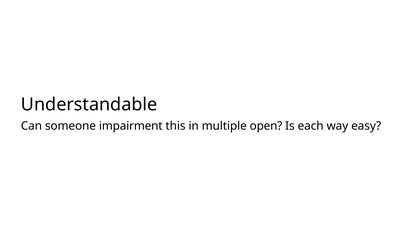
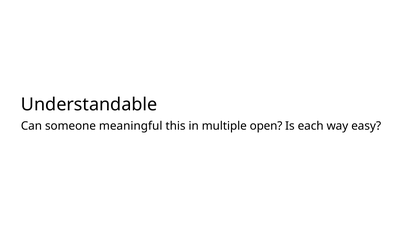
impairment: impairment -> meaningful
